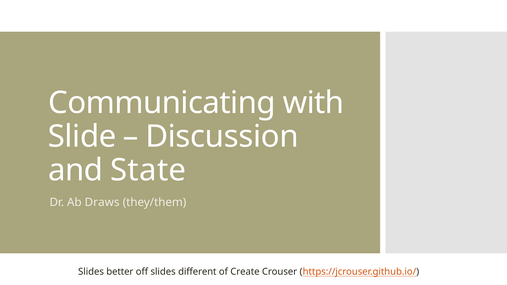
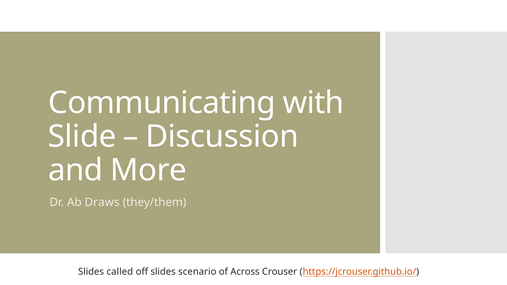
State: State -> More
better: better -> called
different: different -> scenario
Create: Create -> Across
